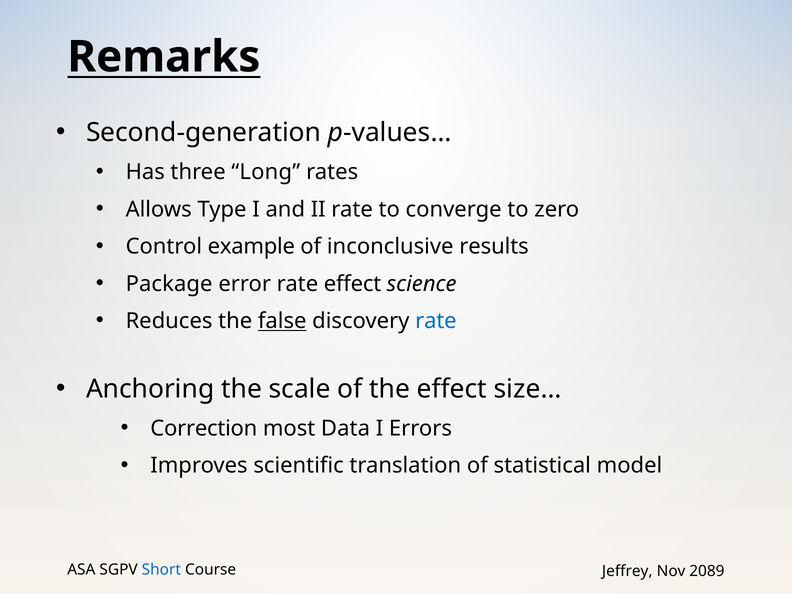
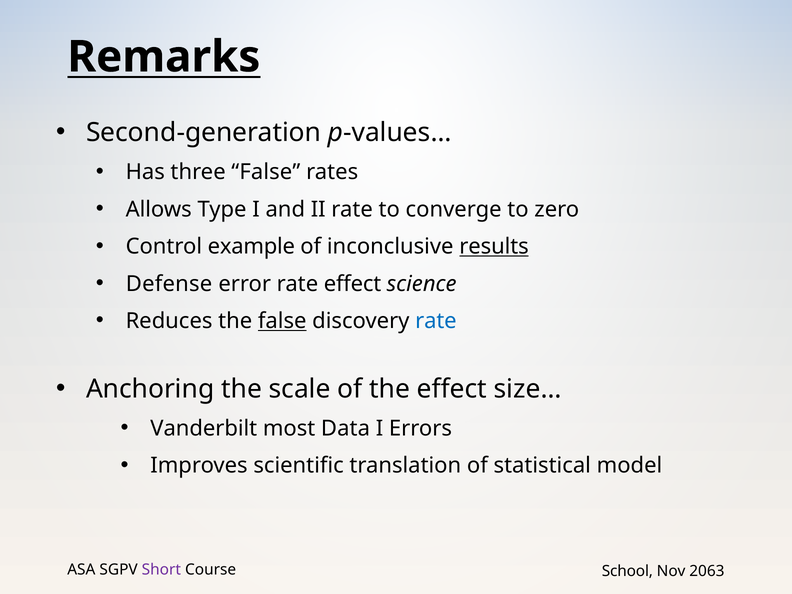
three Long: Long -> False
results underline: none -> present
Package: Package -> Defense
Correction: Correction -> Vanderbilt
Short colour: blue -> purple
Jeffrey: Jeffrey -> School
2089: 2089 -> 2063
